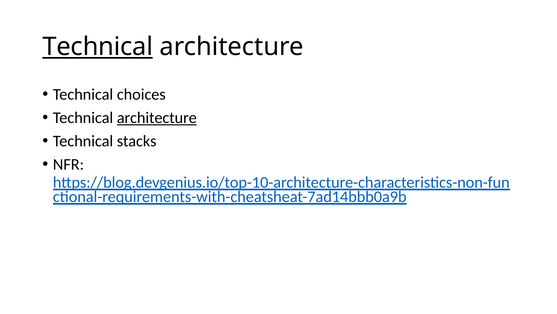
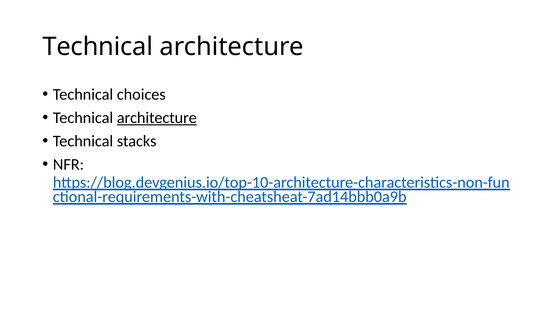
Technical at (98, 47) underline: present -> none
